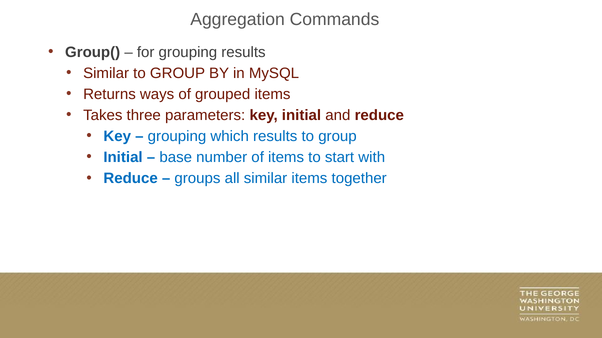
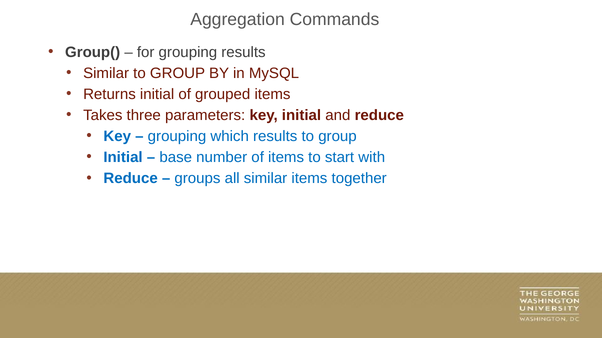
Returns ways: ways -> initial
